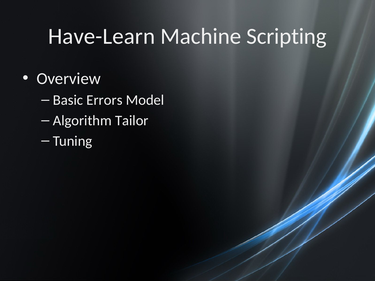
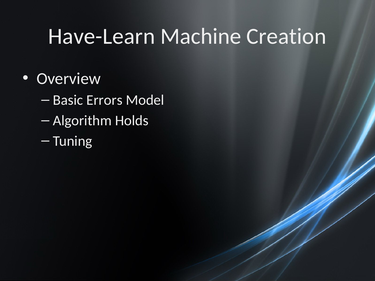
Scripting: Scripting -> Creation
Tailor: Tailor -> Holds
